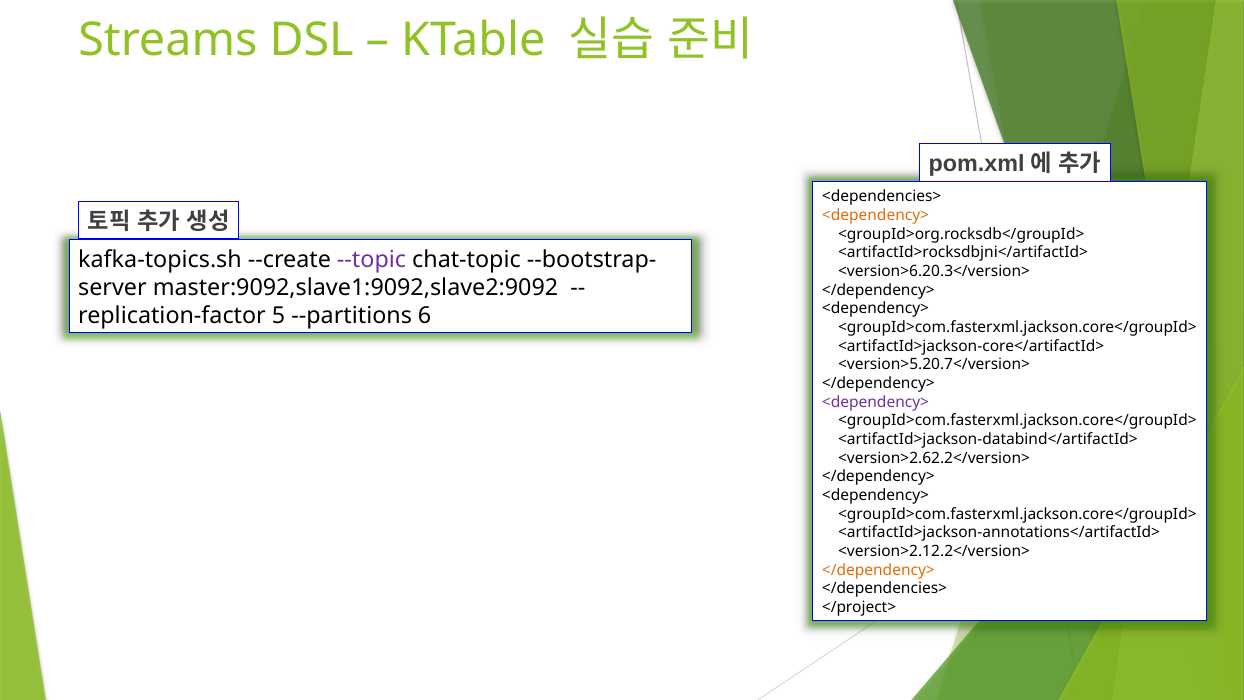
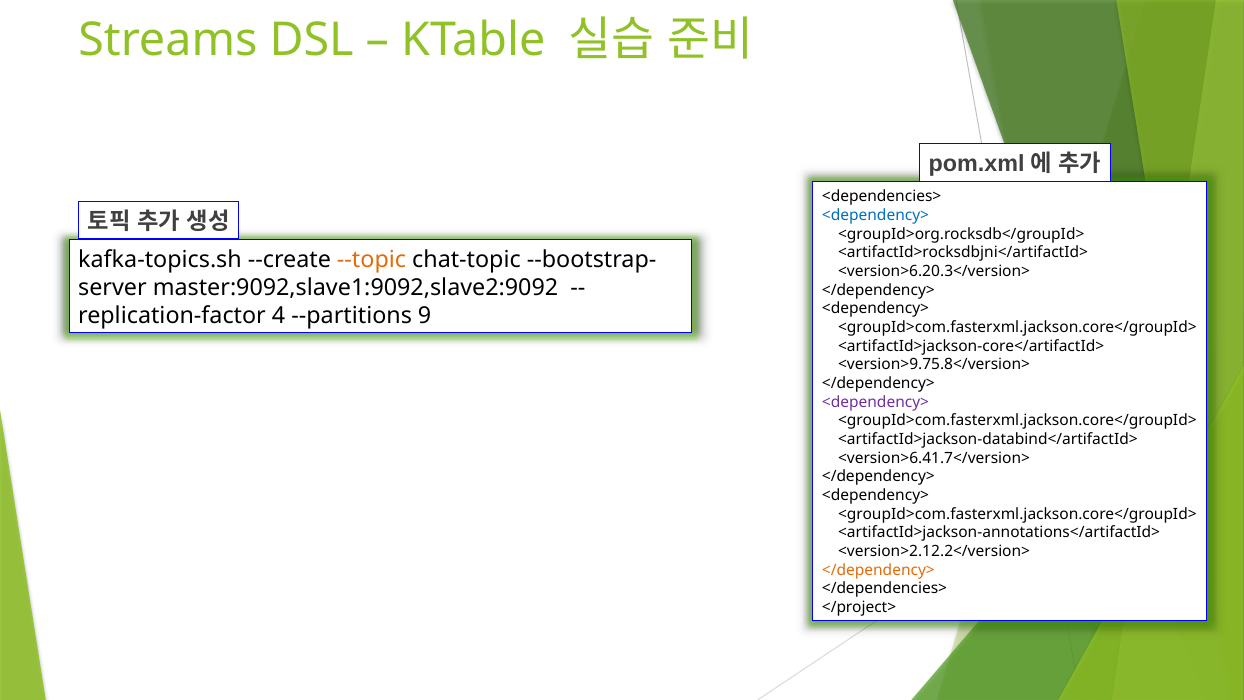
<dependency> at (876, 215) colour: orange -> blue
--topic colour: purple -> orange
5: 5 -> 4
6: 6 -> 9
<version>5.20.7</version>: <version>5.20.7</version> -> <version>9.75.8</version>
<version>2.62.2</version>: <version>2.62.2</version> -> <version>6.41.7</version>
